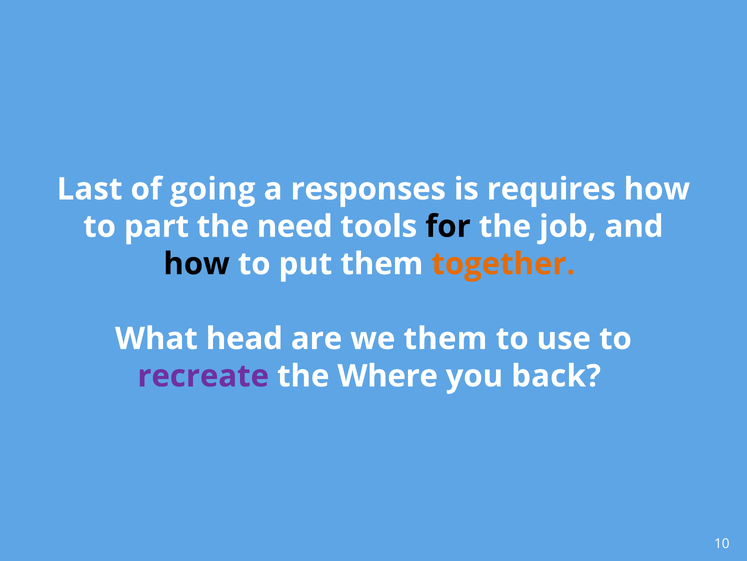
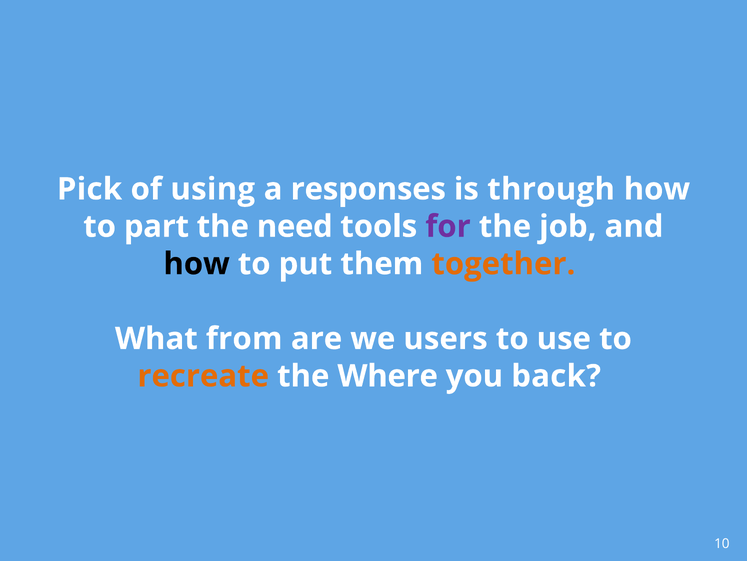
Last: Last -> Pick
going: going -> using
requires: requires -> through
for colour: black -> purple
head: head -> from
we them: them -> users
recreate colour: purple -> orange
